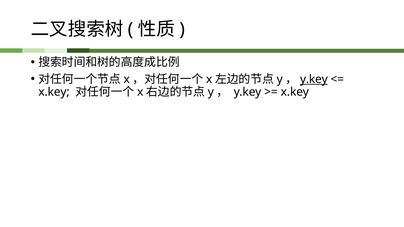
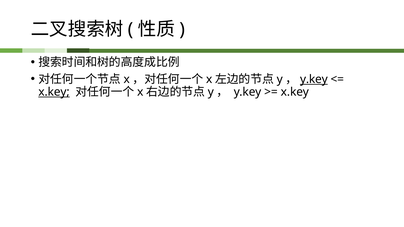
x.key at (54, 92) underline: none -> present
